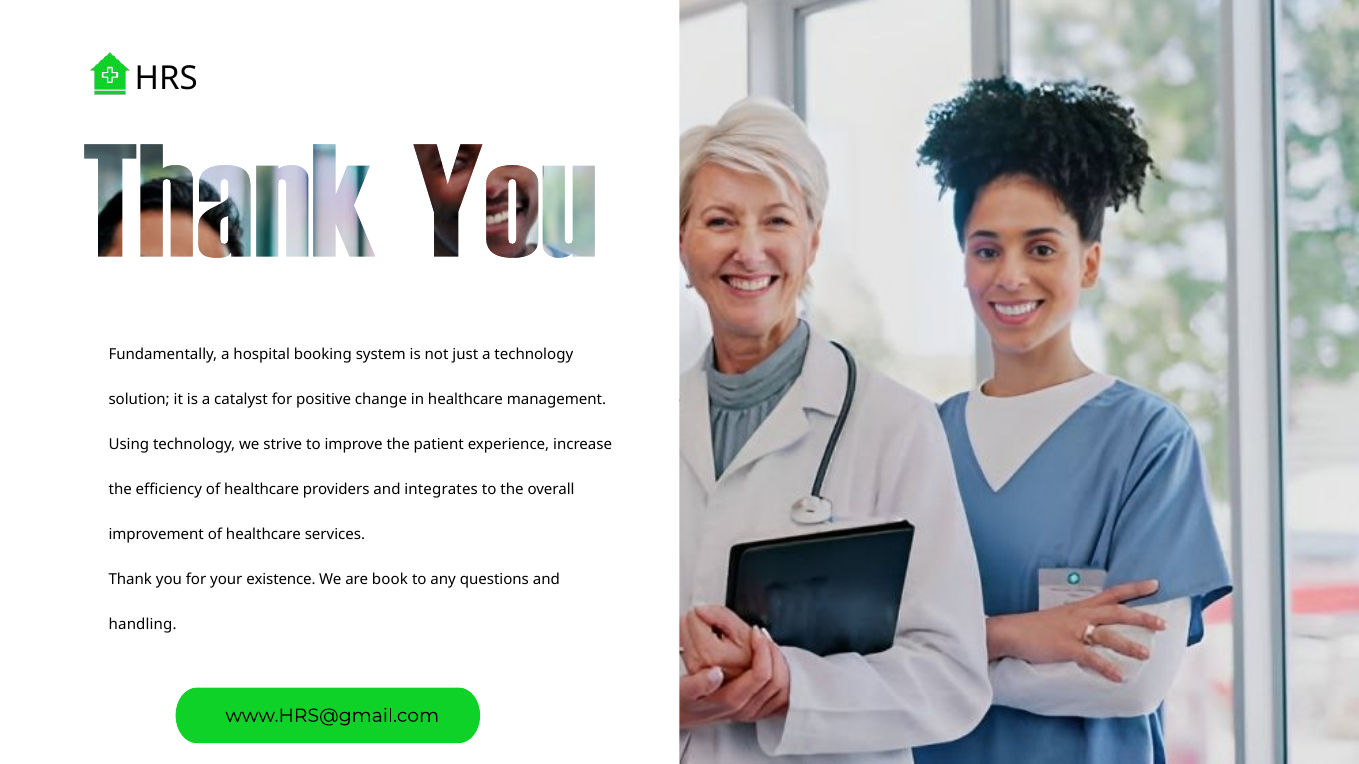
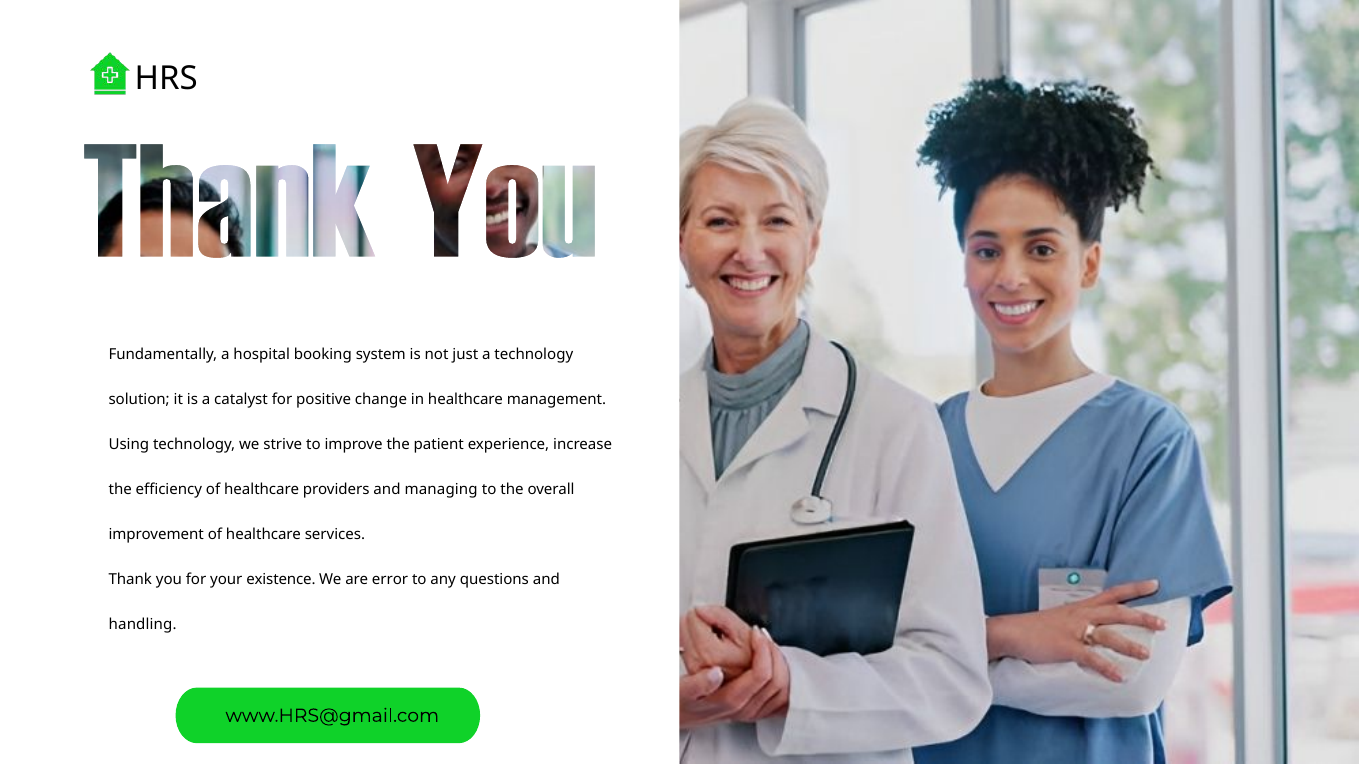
integrates: integrates -> managing
book: book -> error
